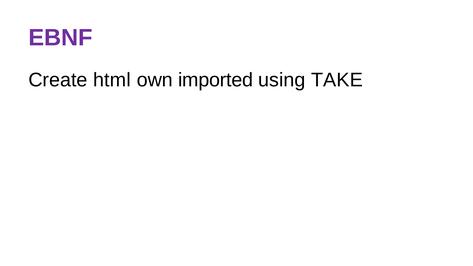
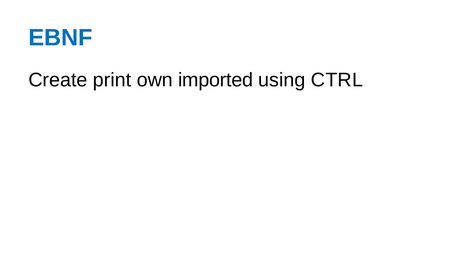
EBNF colour: purple -> blue
html: html -> print
TAKE: TAKE -> CTRL
